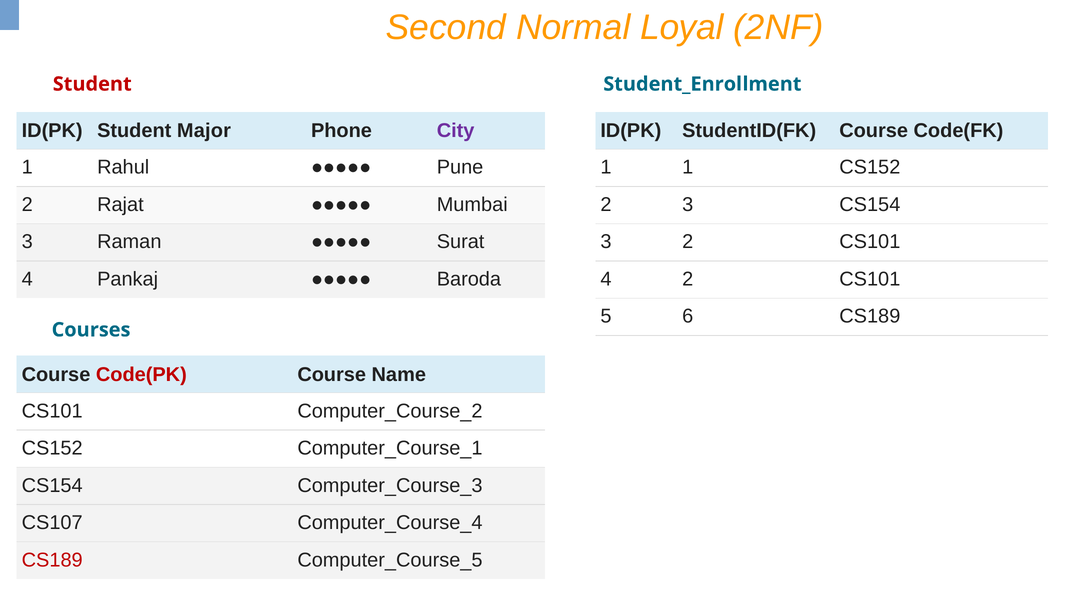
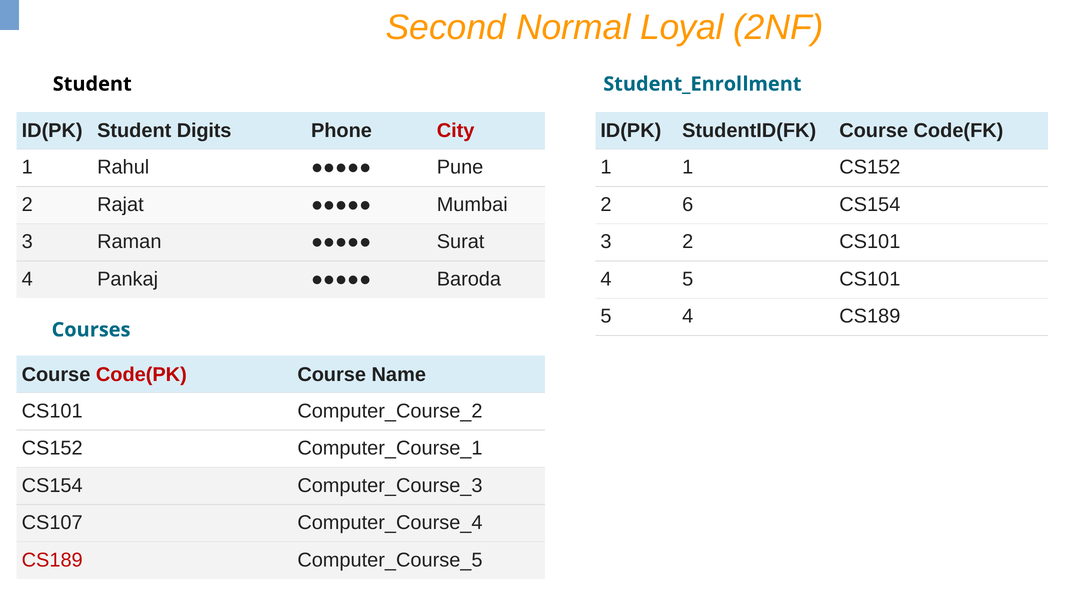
Student at (92, 84) colour: red -> black
Major: Major -> Digits
City colour: purple -> red
2 3: 3 -> 6
4 2: 2 -> 5
5 6: 6 -> 4
